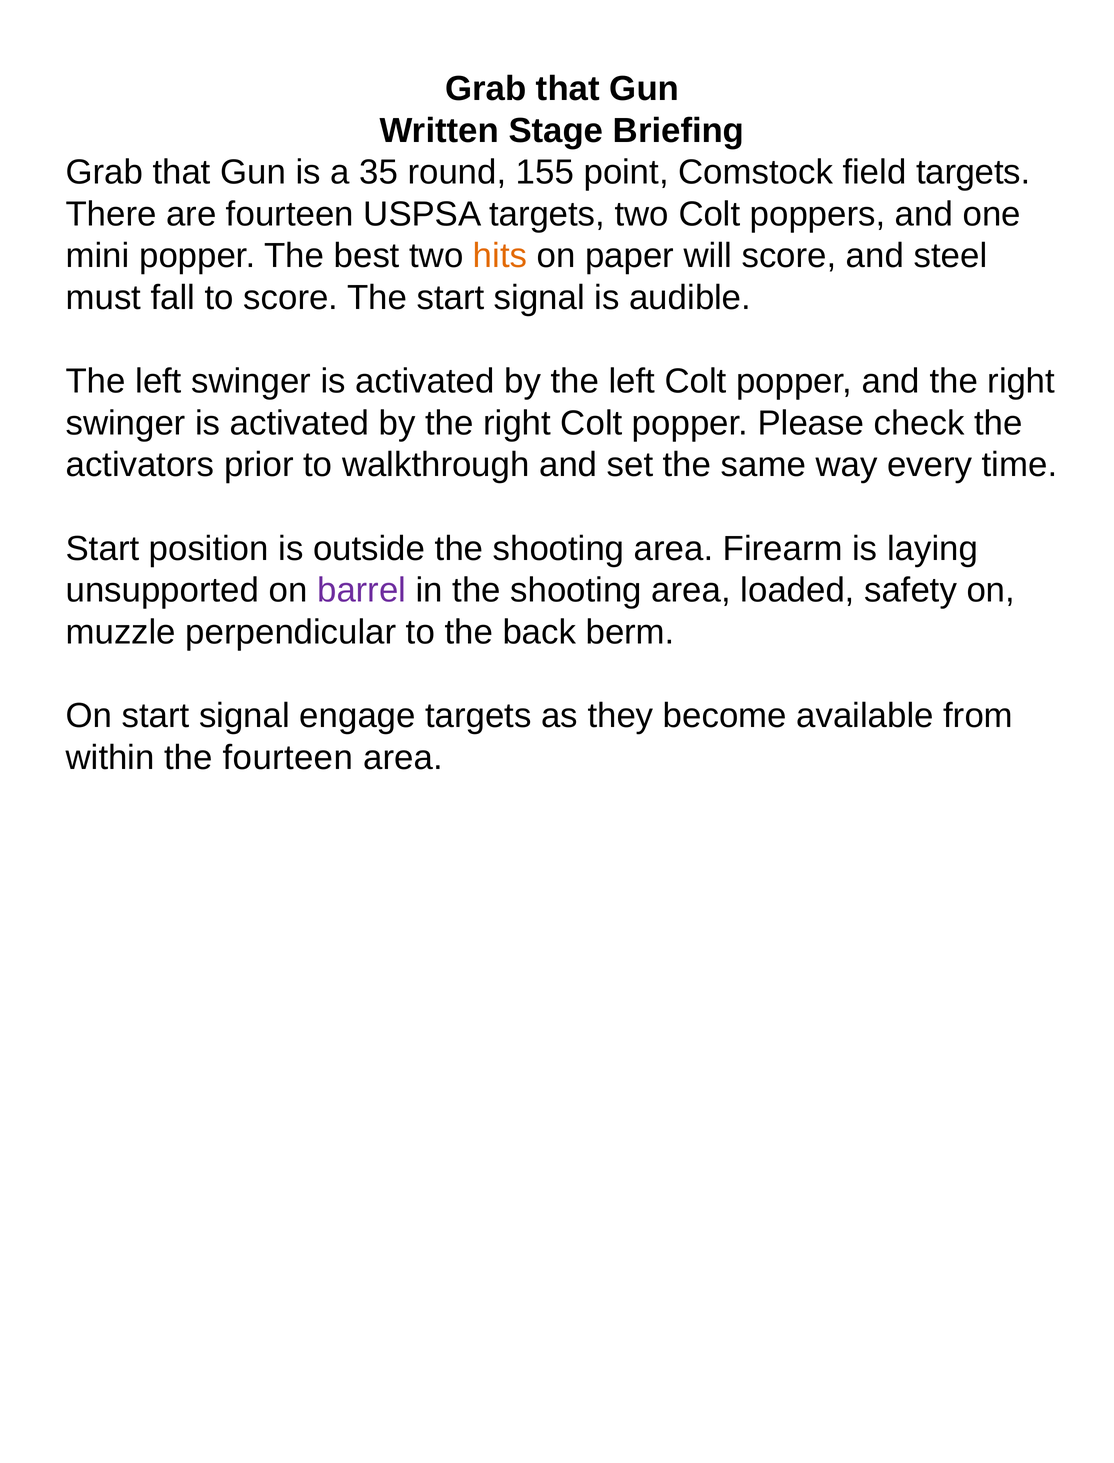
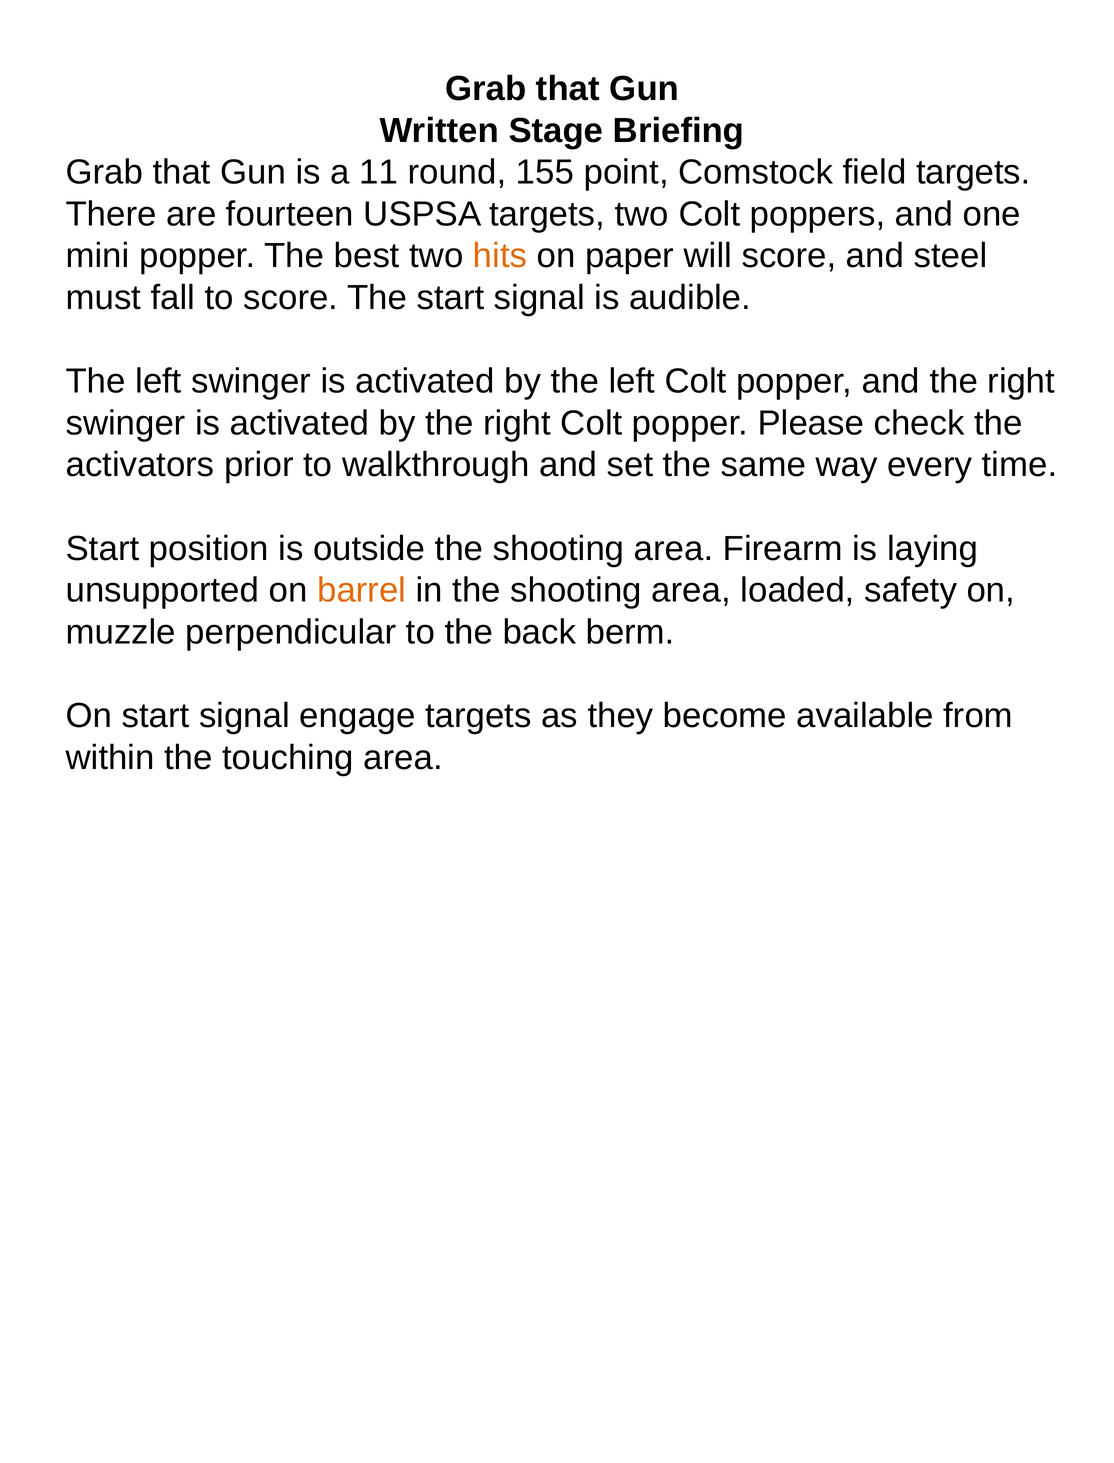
35: 35 -> 11
barrel colour: purple -> orange
the fourteen: fourteen -> touching
